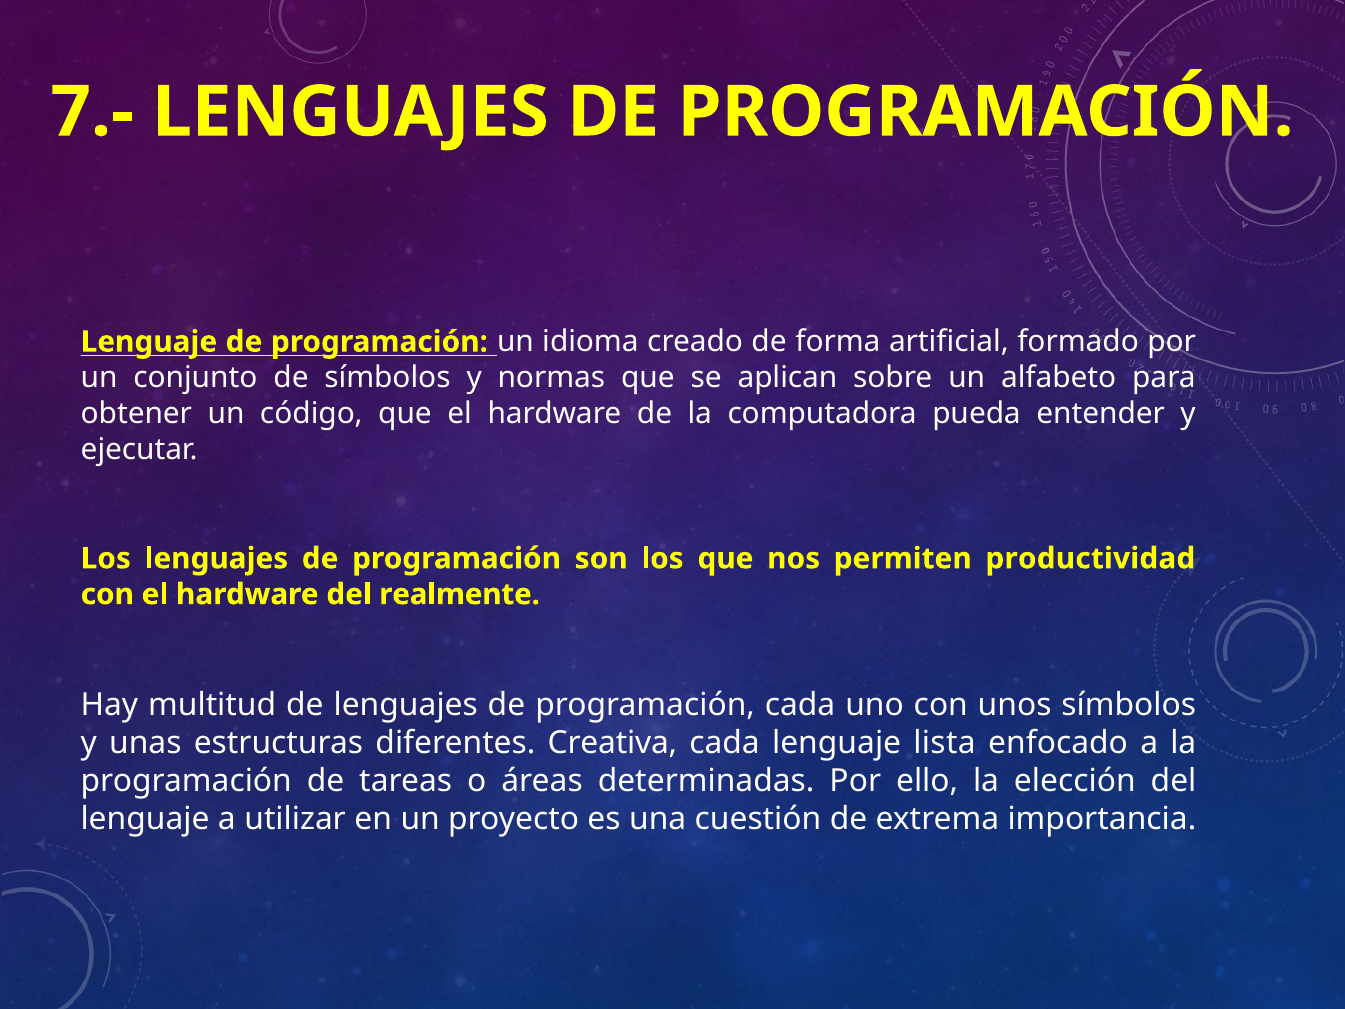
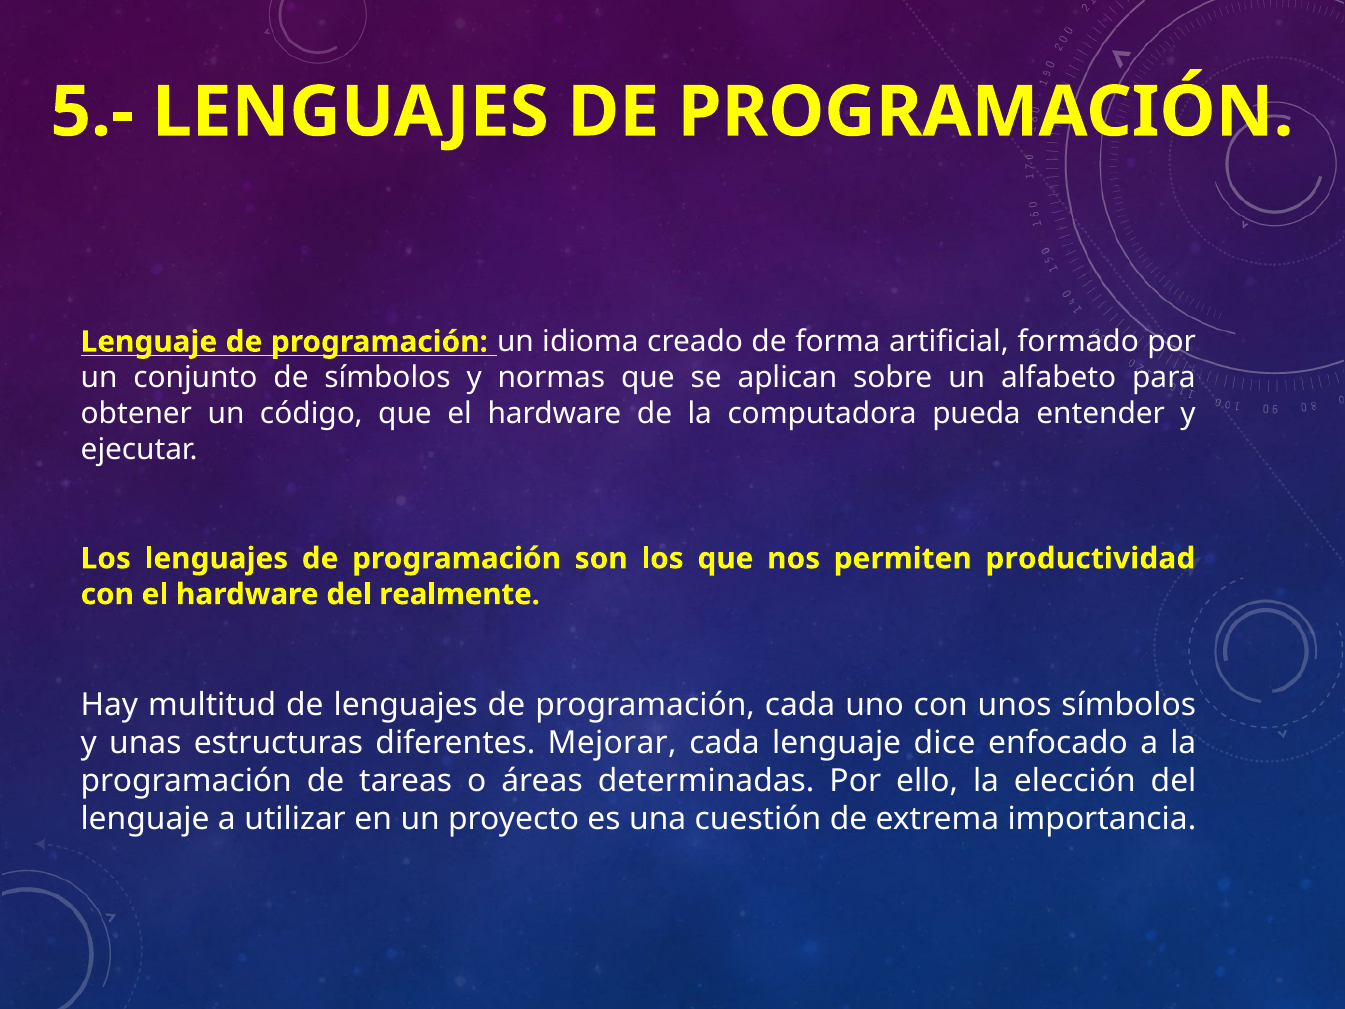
7.-: 7.- -> 5.-
Creativa: Creativa -> Mejorar
lista: lista -> dice
